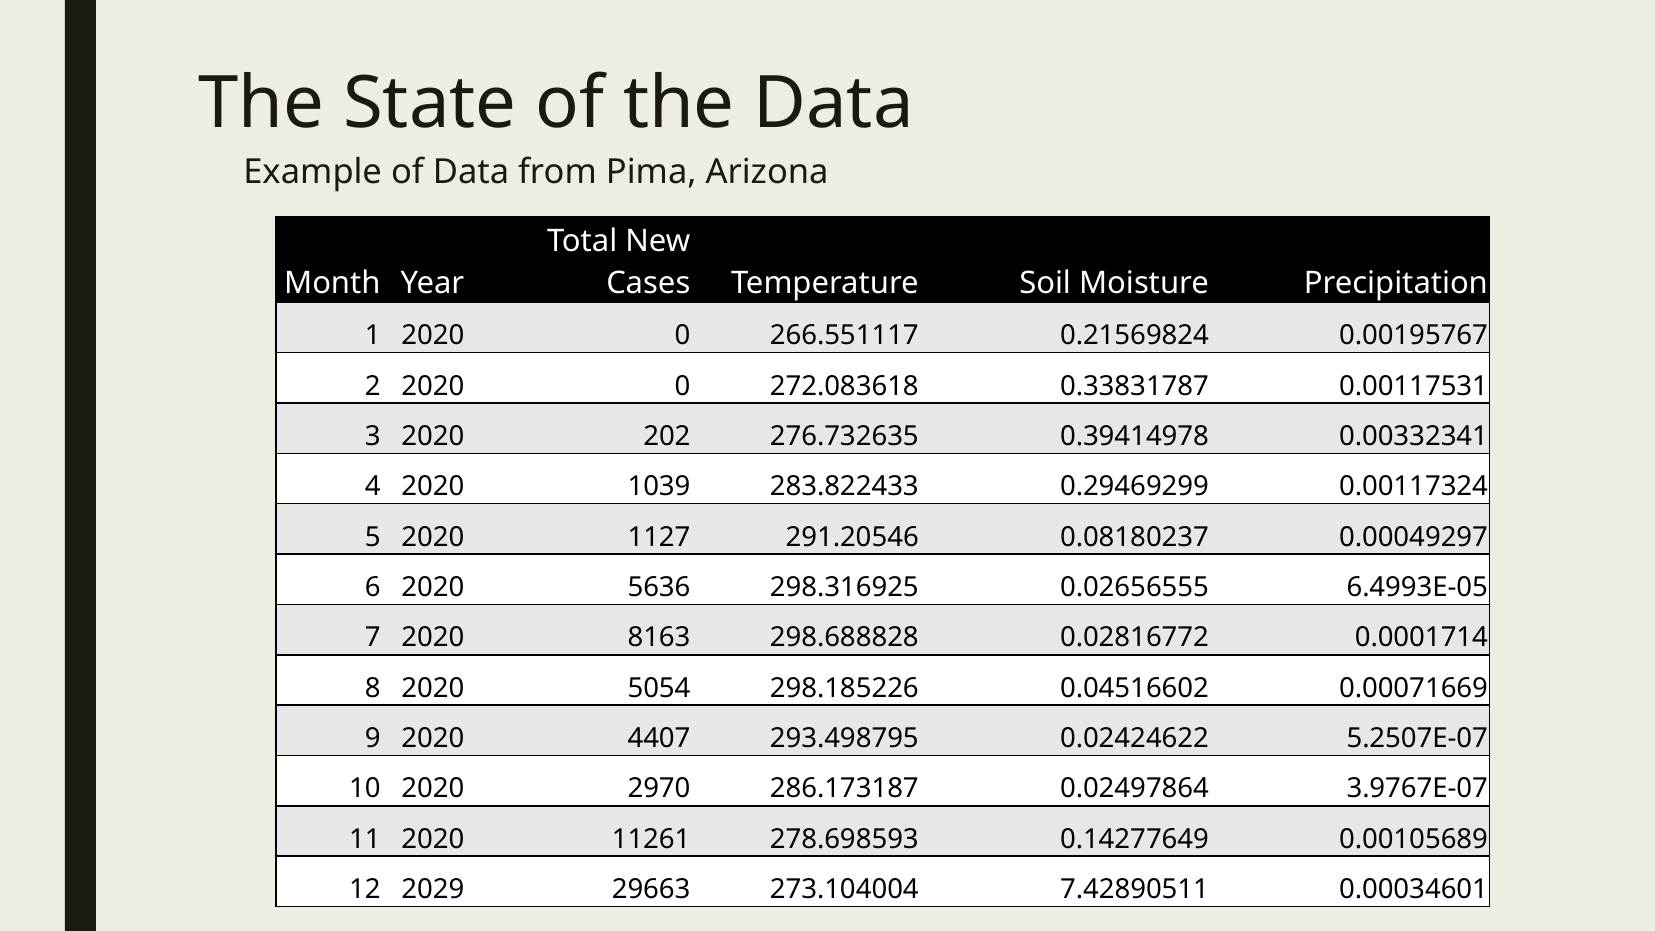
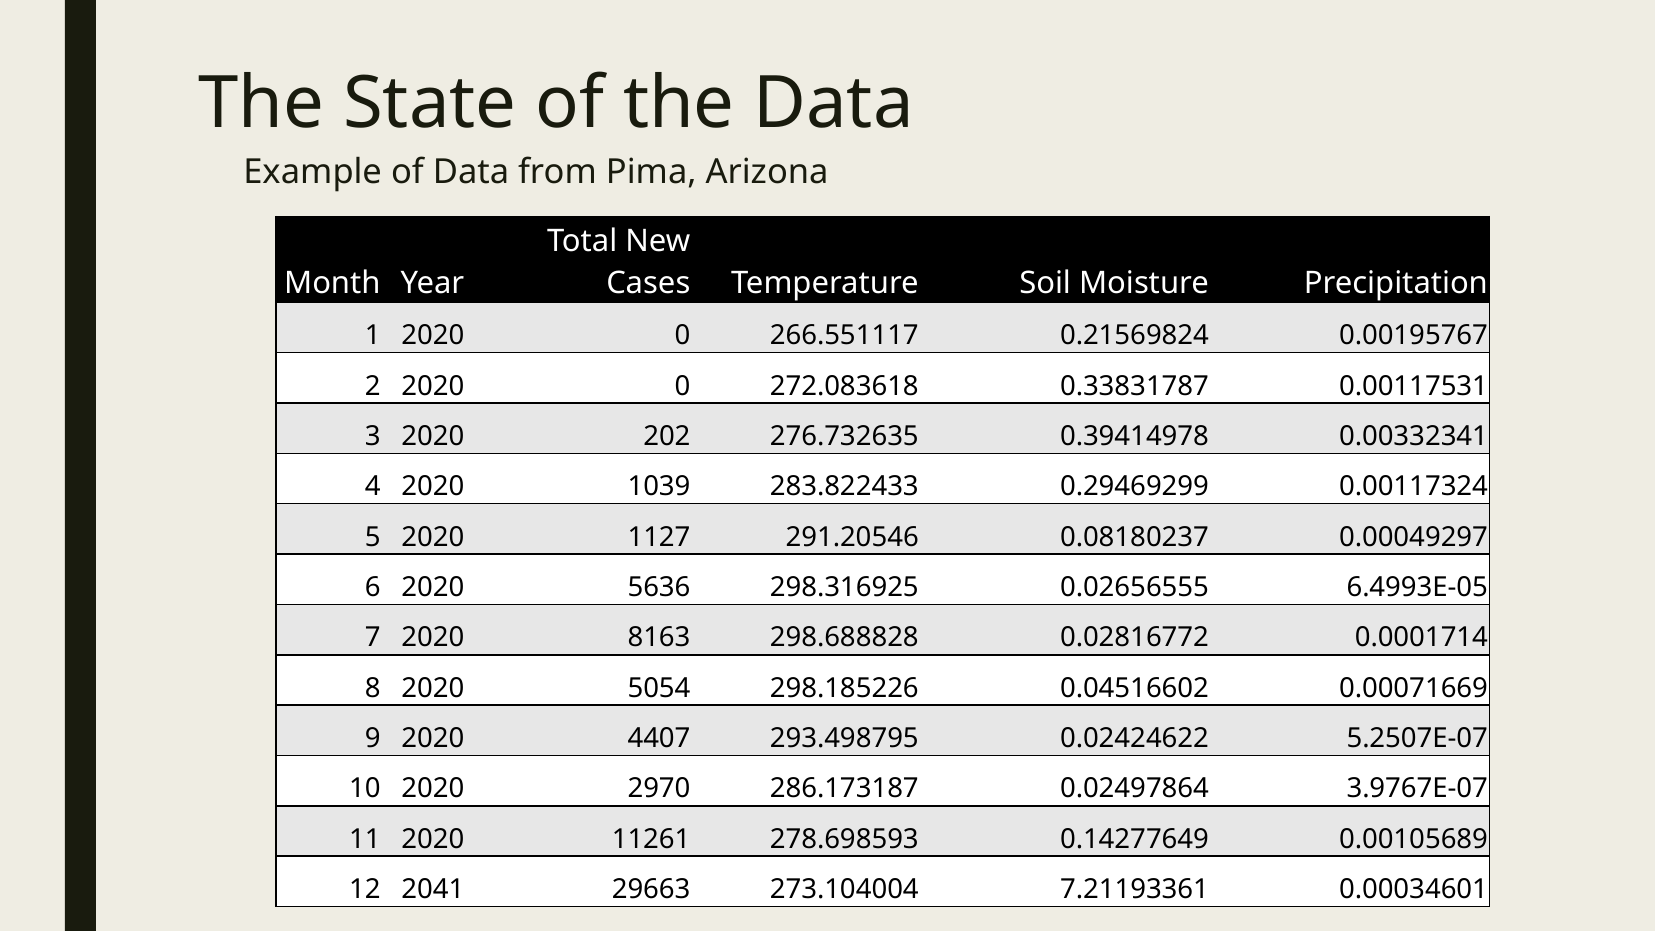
2029: 2029 -> 2041
7.42890511: 7.42890511 -> 7.21193361
